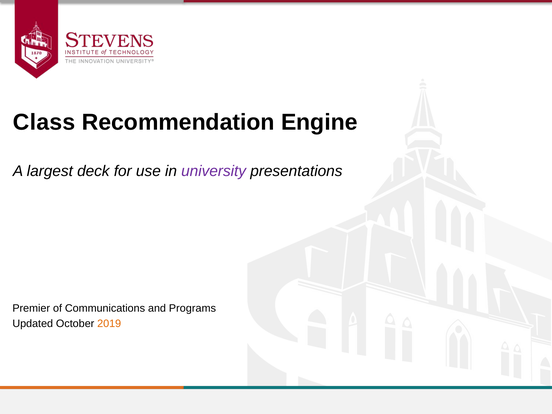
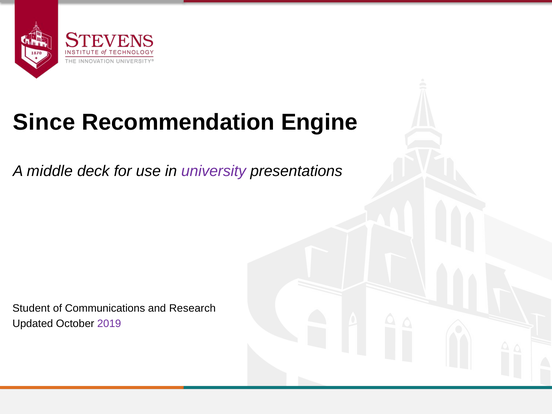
Class: Class -> Since
largest: largest -> middle
Premier: Premier -> Student
Programs: Programs -> Research
2019 colour: orange -> purple
